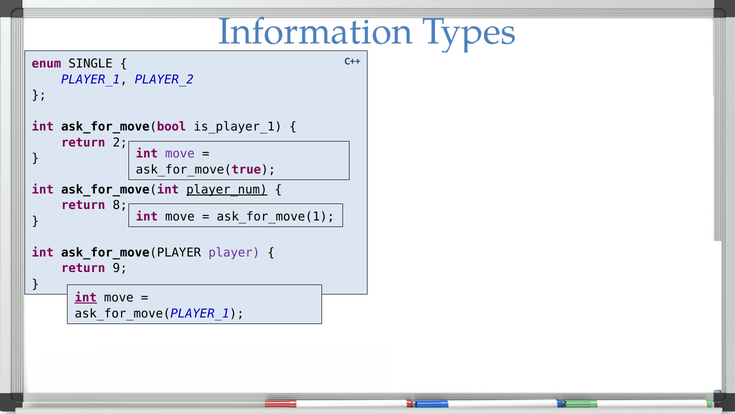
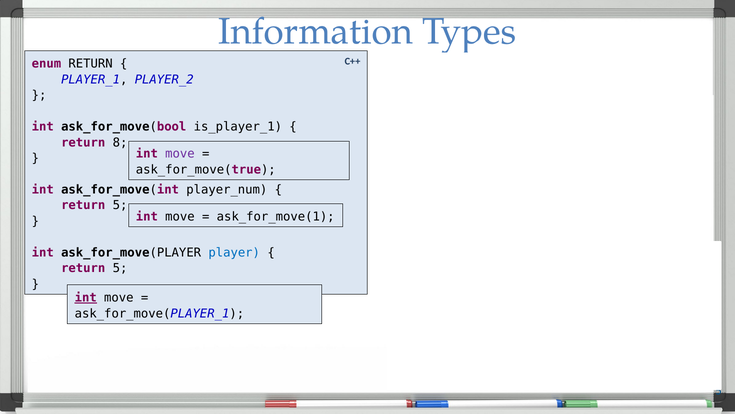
enum SINGLE: SINGLE -> RETURN
2: 2 -> 8
player_num underline: present -> none
8 at (120, 205): 8 -> 5
player at (234, 252) colour: purple -> blue
9 at (120, 268): 9 -> 5
